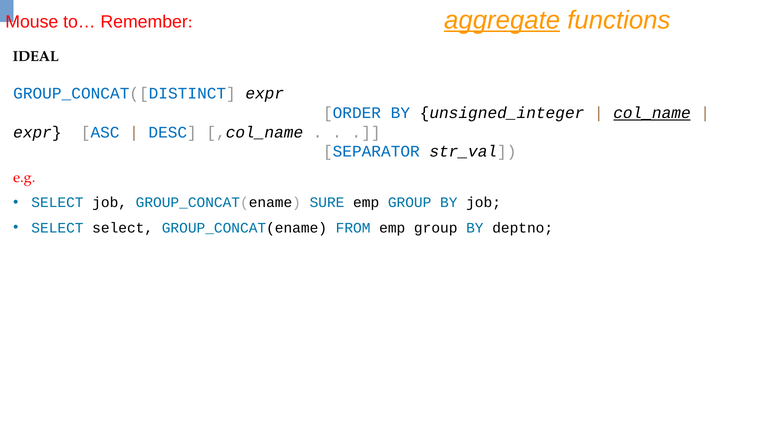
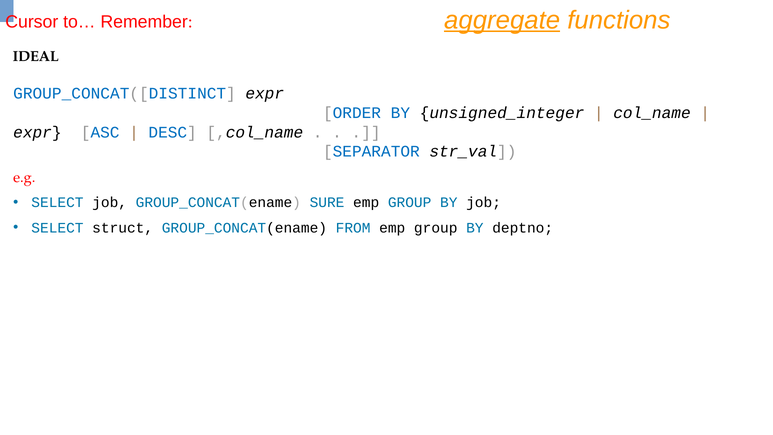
Mouse: Mouse -> Cursor
col_name underline: present -> none
SELECT select: select -> struct
